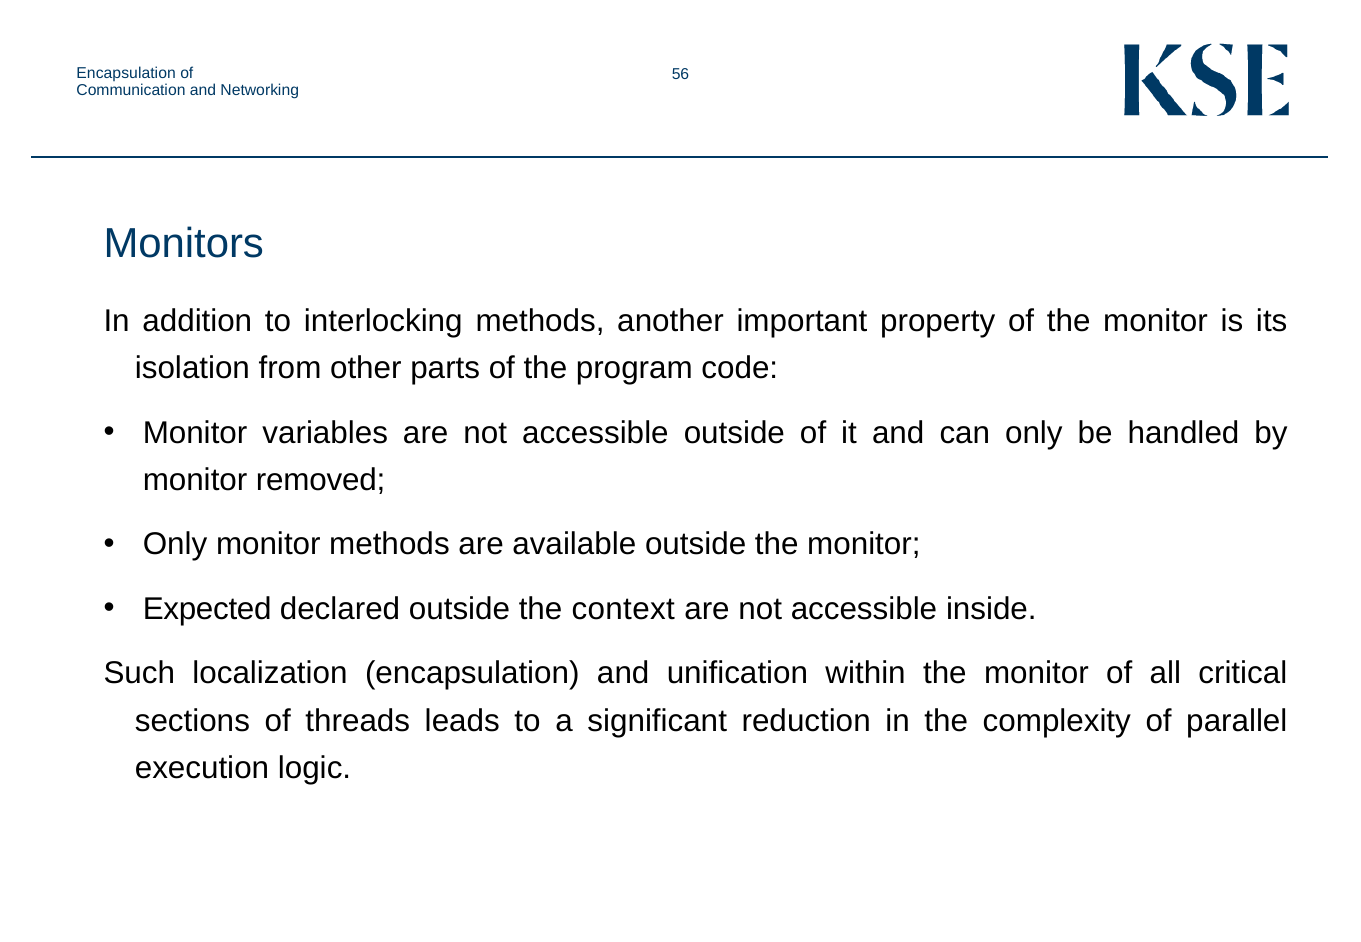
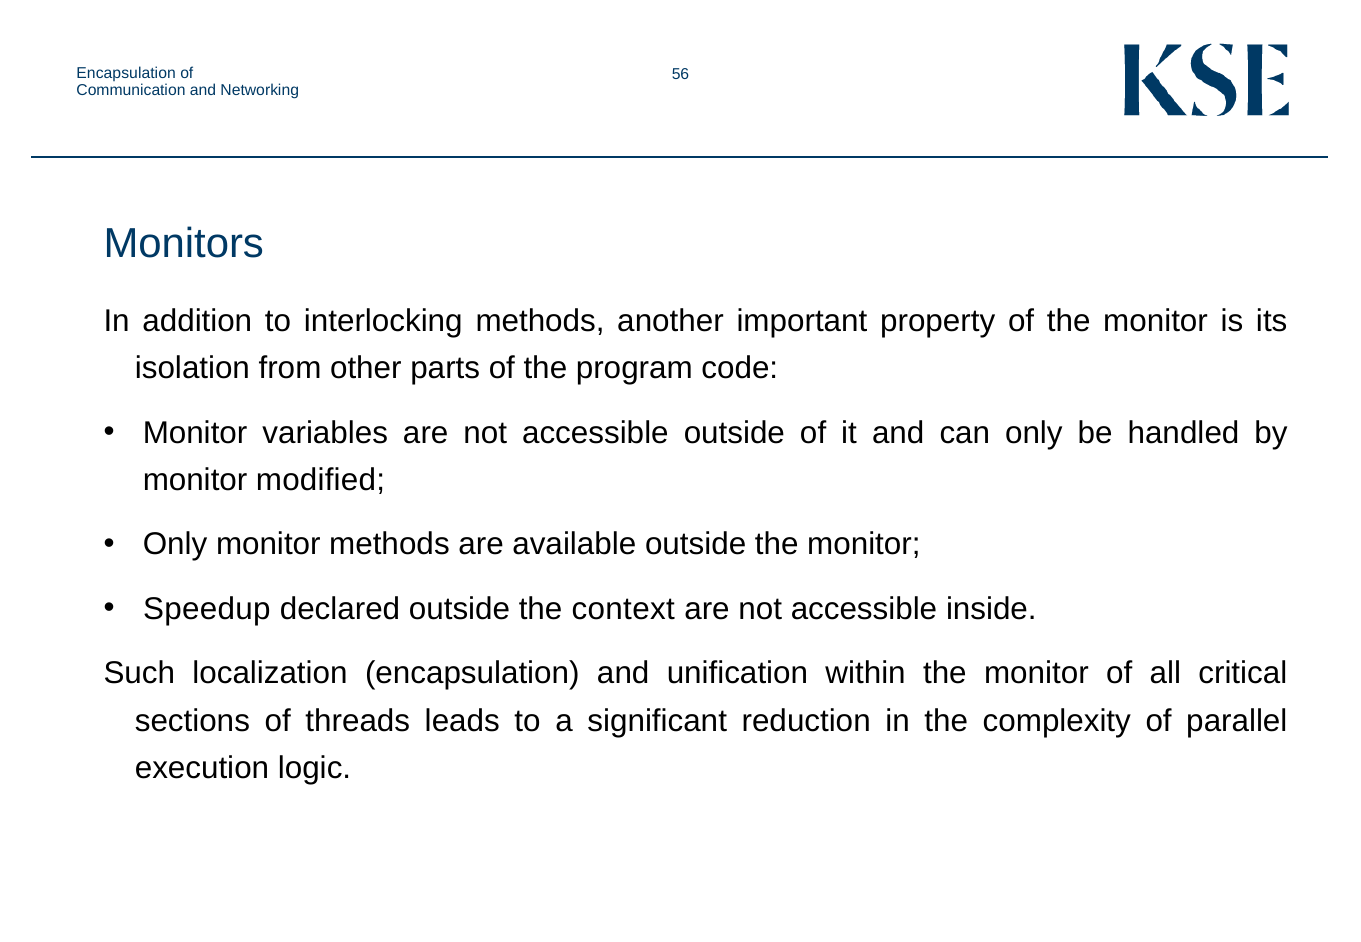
removed: removed -> modified
Expected: Expected -> Speedup
